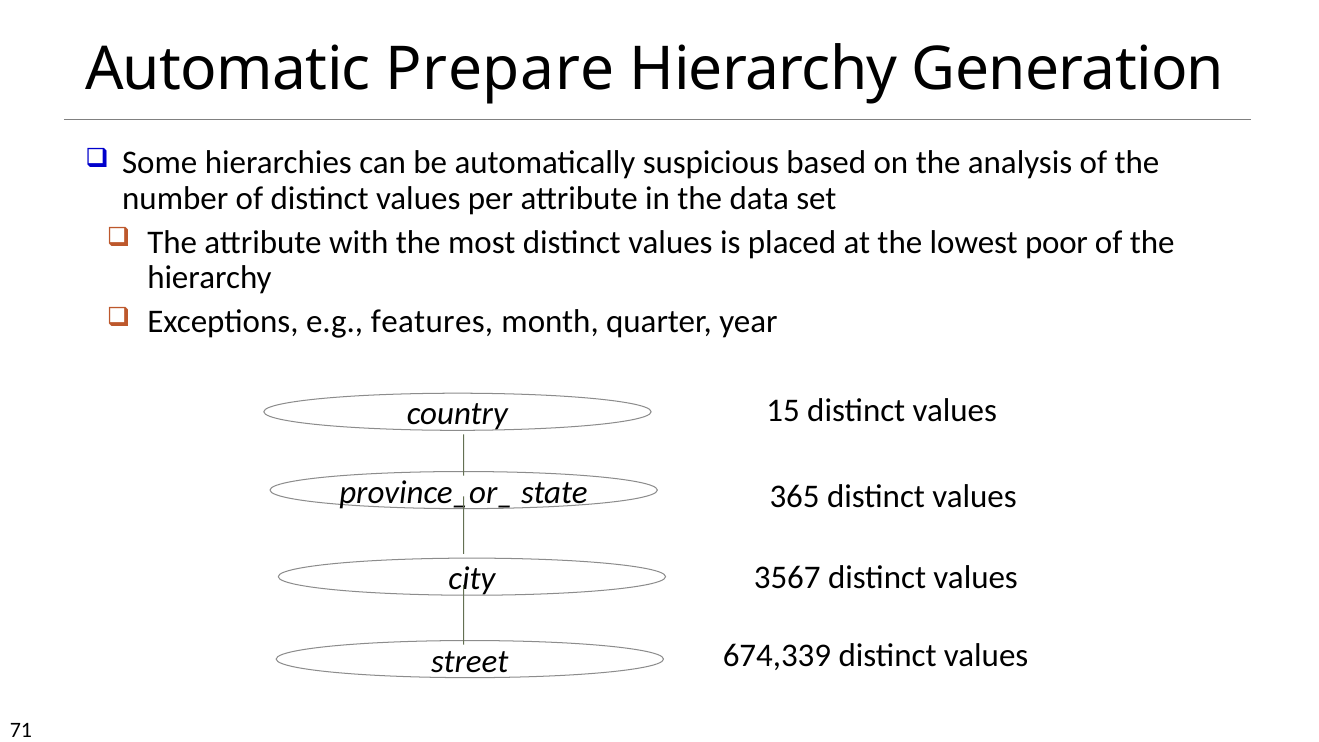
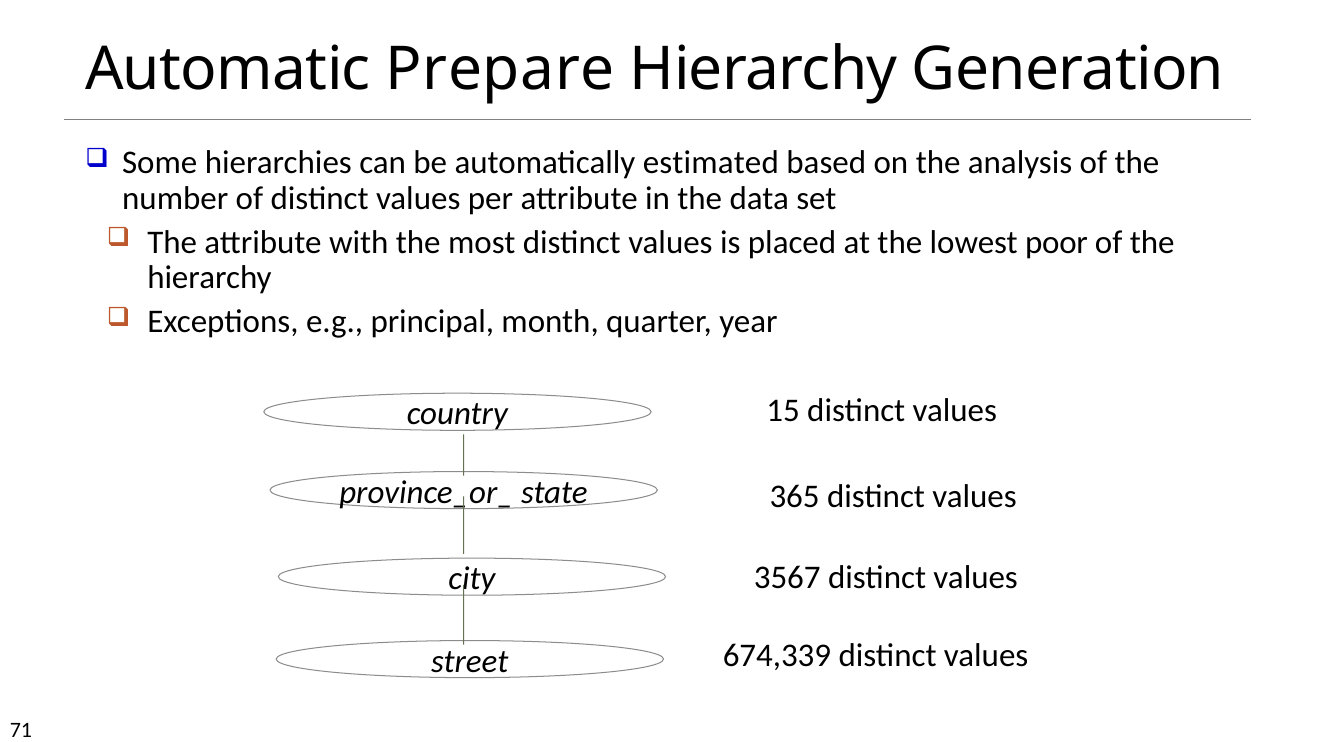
suspicious: suspicious -> estimated
features: features -> principal
